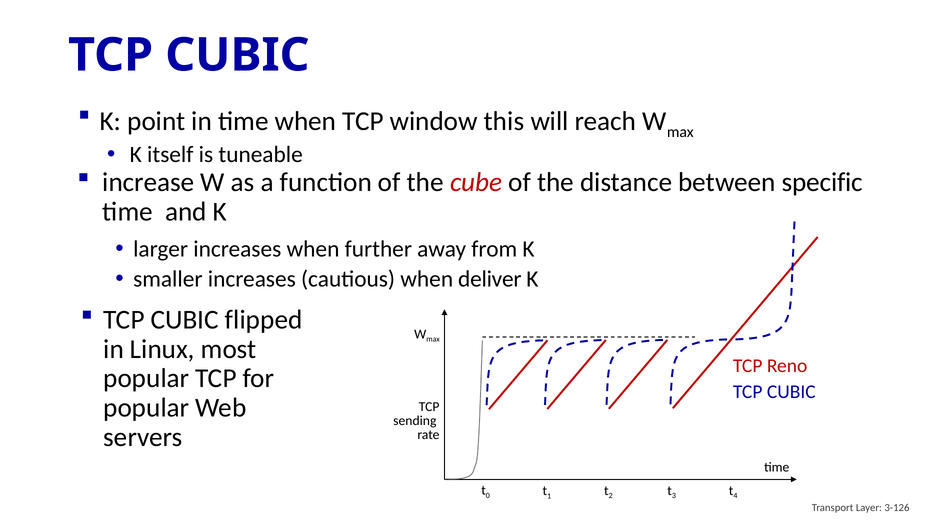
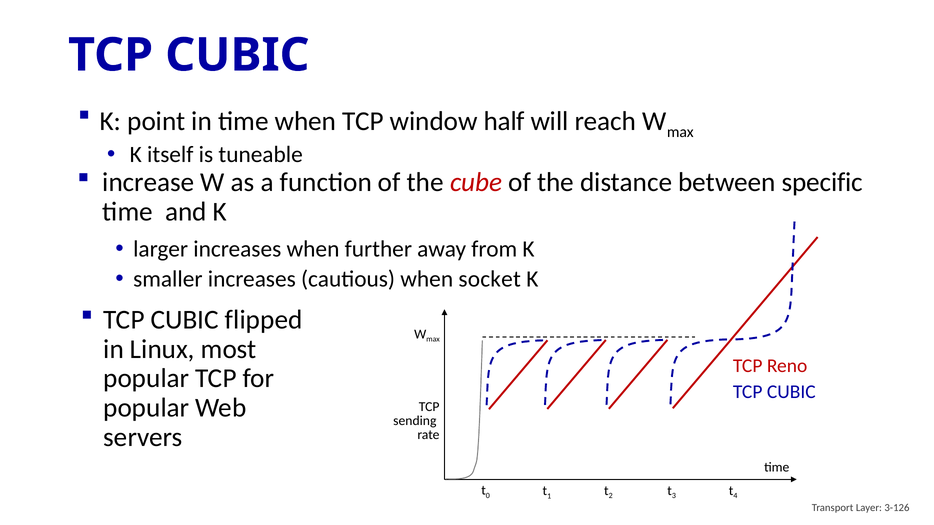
this: this -> half
deliver: deliver -> socket
